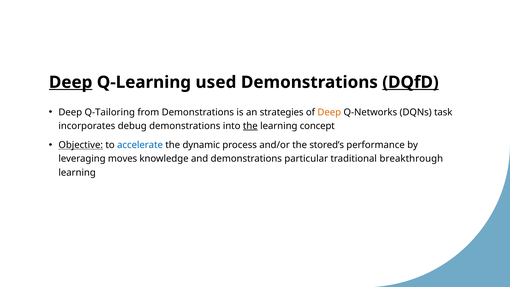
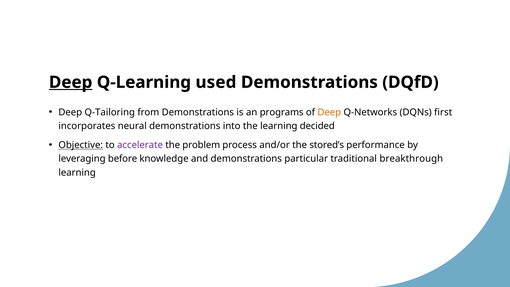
DQfD underline: present -> none
strategies: strategies -> programs
task: task -> first
debug: debug -> neural
the at (250, 126) underline: present -> none
concept: concept -> decided
accelerate colour: blue -> purple
dynamic: dynamic -> problem
moves: moves -> before
